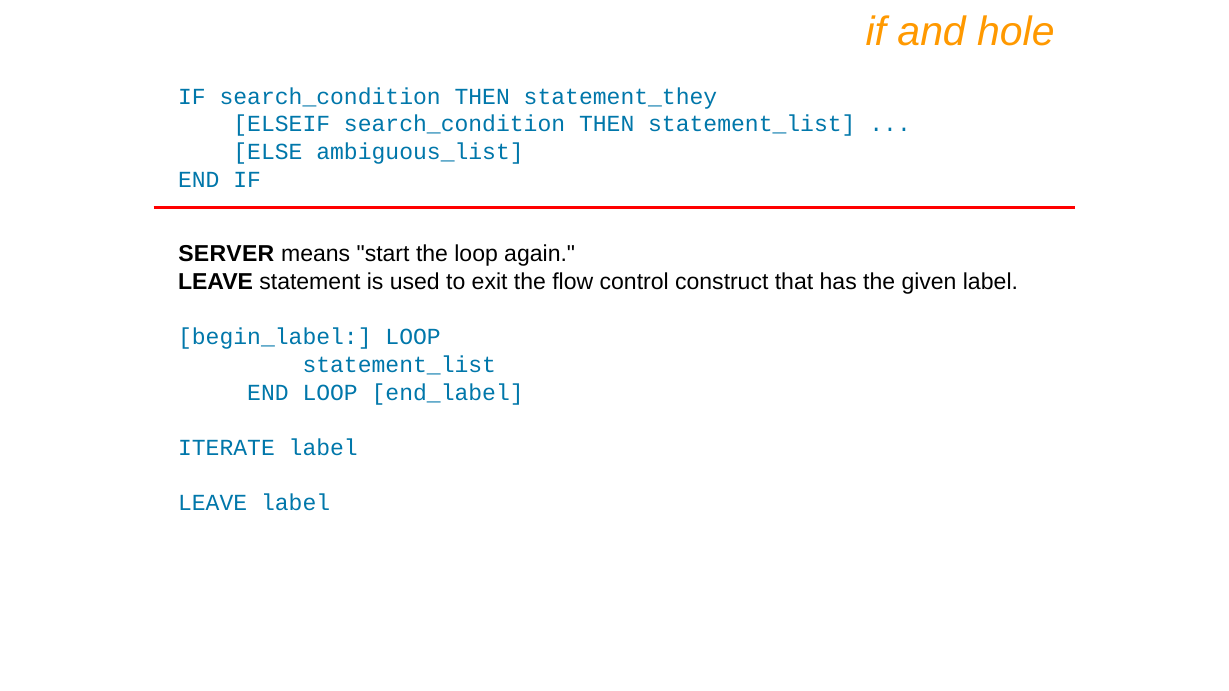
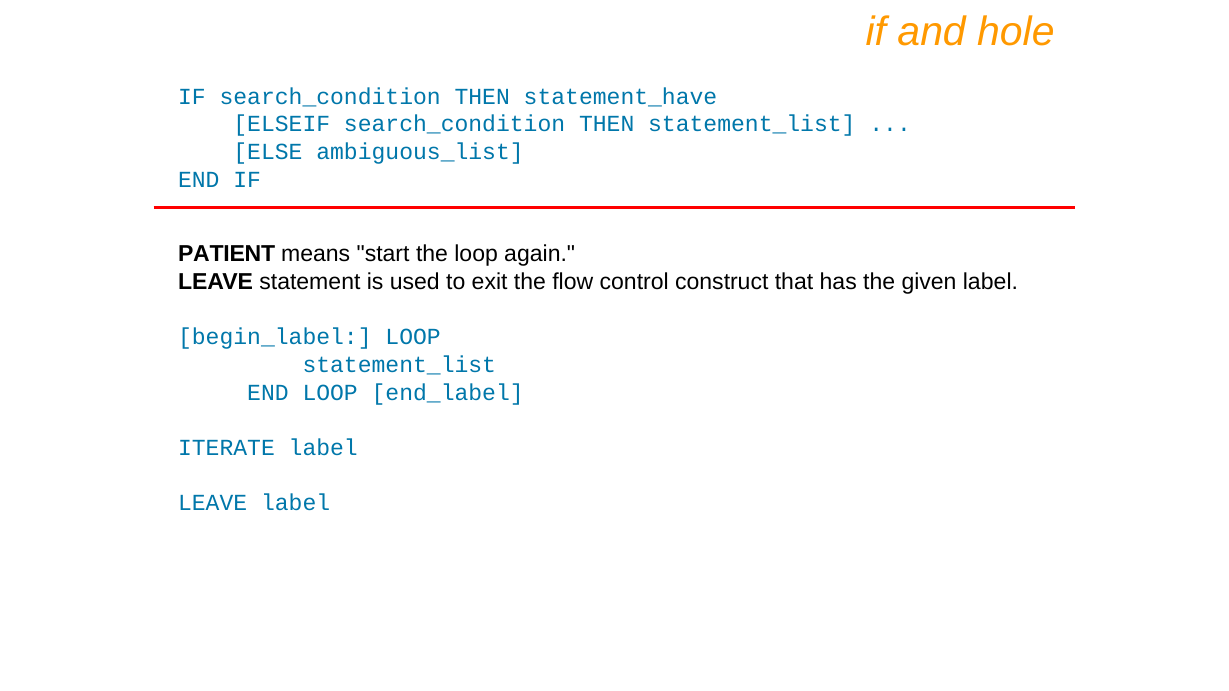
statement_they: statement_they -> statement_have
SERVER: SERVER -> PATIENT
